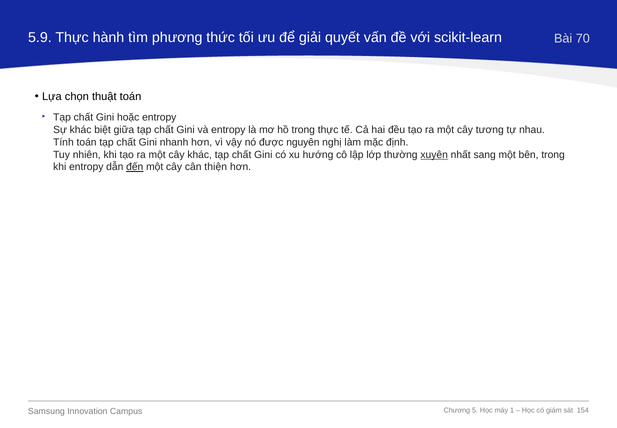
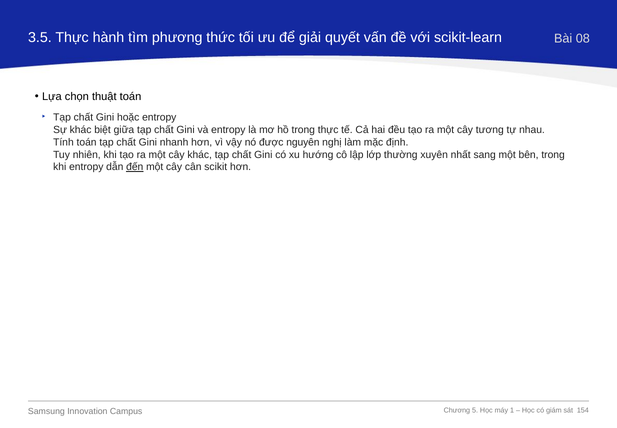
5.9: 5.9 -> 3.5
70: 70 -> 08
xuyên underline: present -> none
thiện: thiện -> scikit
